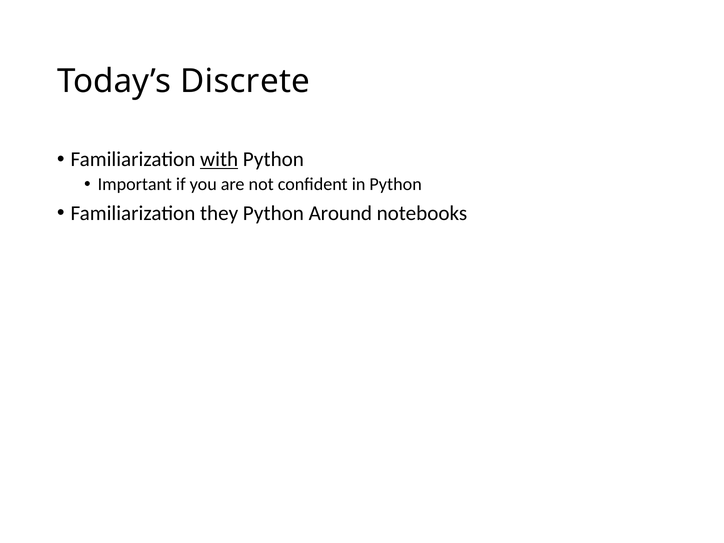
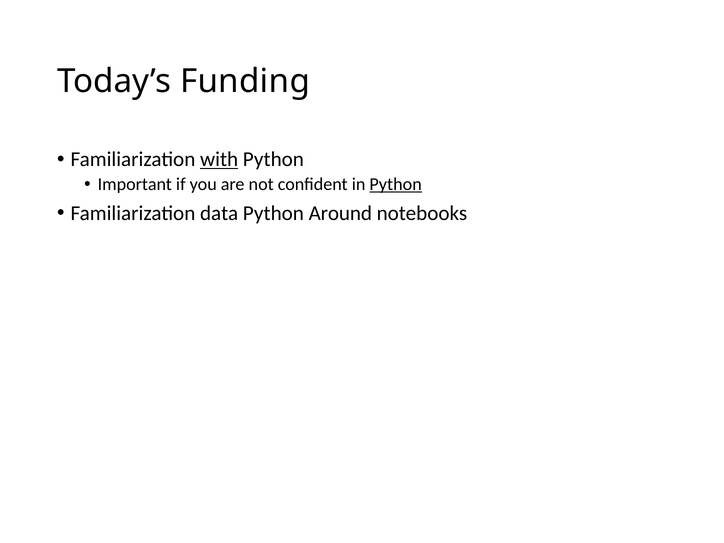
Discrete: Discrete -> Funding
Python at (396, 184) underline: none -> present
they: they -> data
